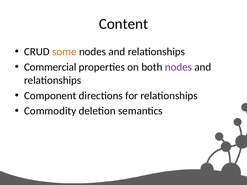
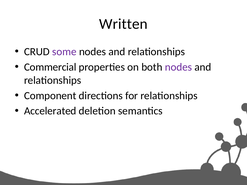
Content: Content -> Written
some colour: orange -> purple
Commodity: Commodity -> Accelerated
